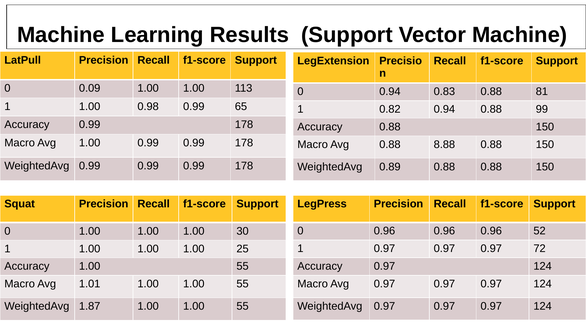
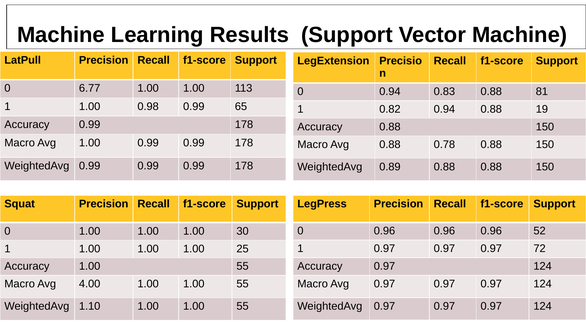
0.09: 0.09 -> 6.77
99: 99 -> 19
8.88: 8.88 -> 0.78
1.01: 1.01 -> 4.00
1.87: 1.87 -> 1.10
